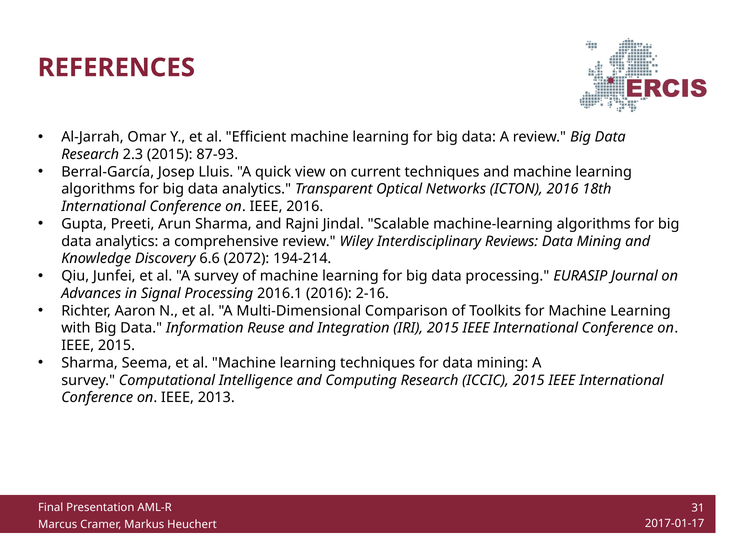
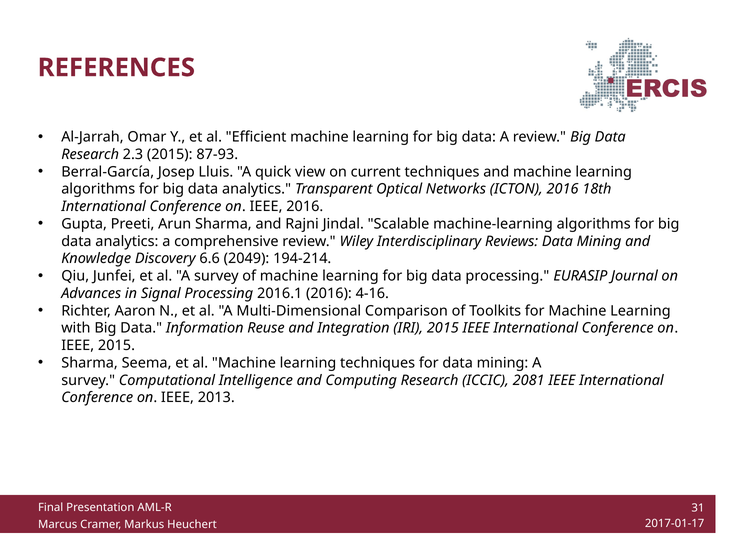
2072: 2072 -> 2049
2-16: 2-16 -> 4-16
ICCIC 2015: 2015 -> 2081
